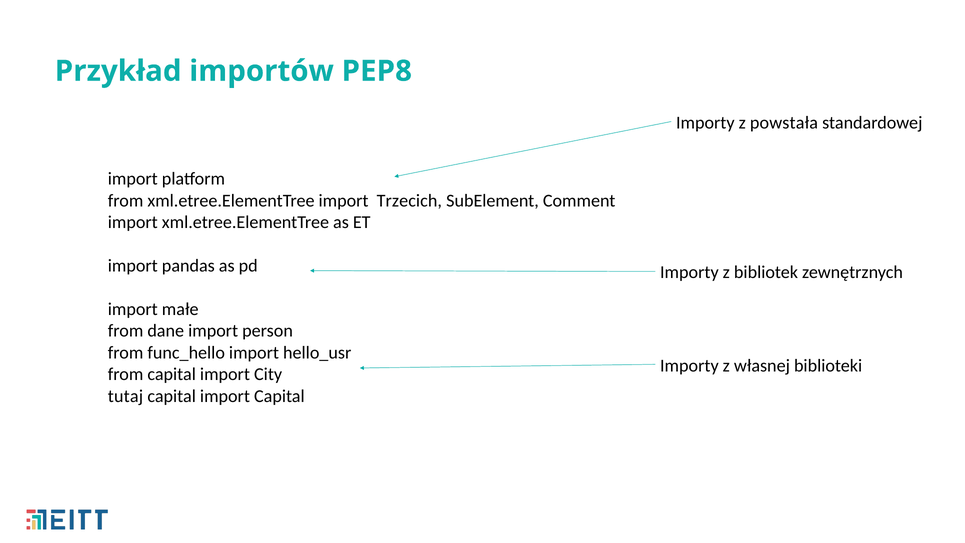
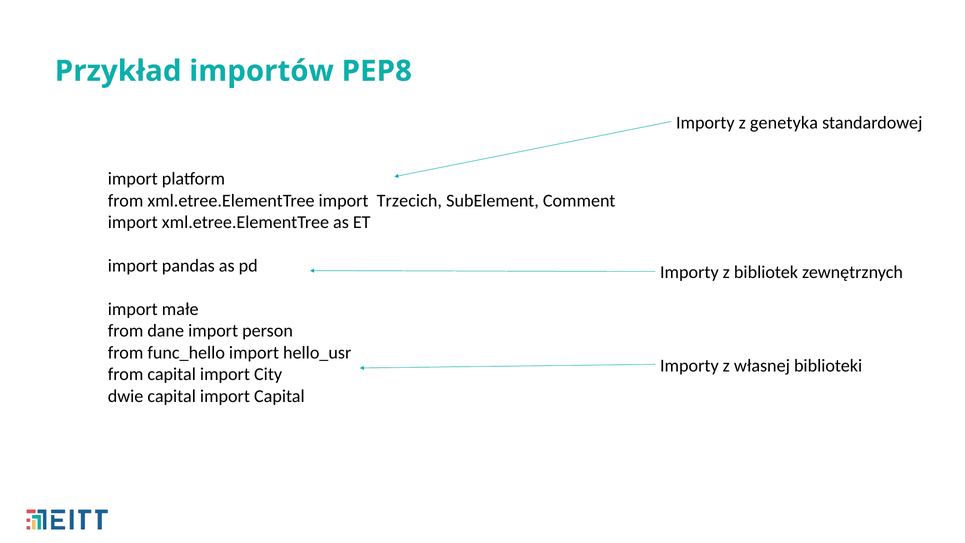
powstała: powstała -> genetyka
tutaj: tutaj -> dwie
